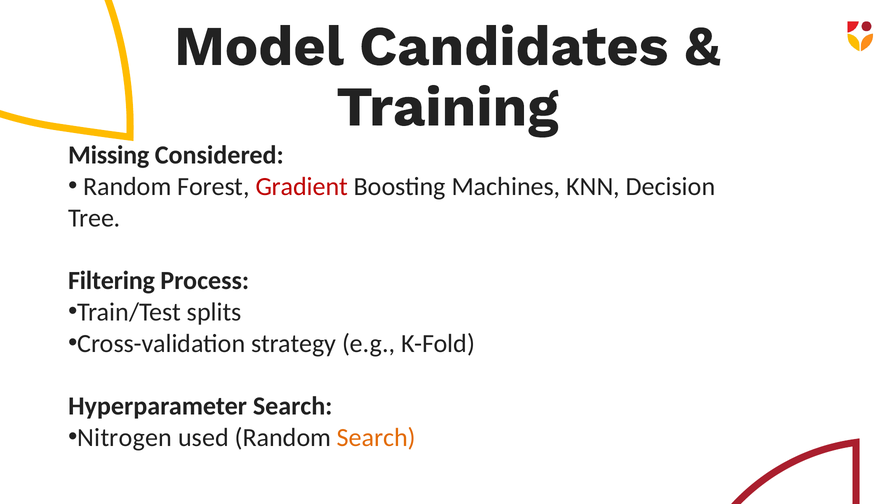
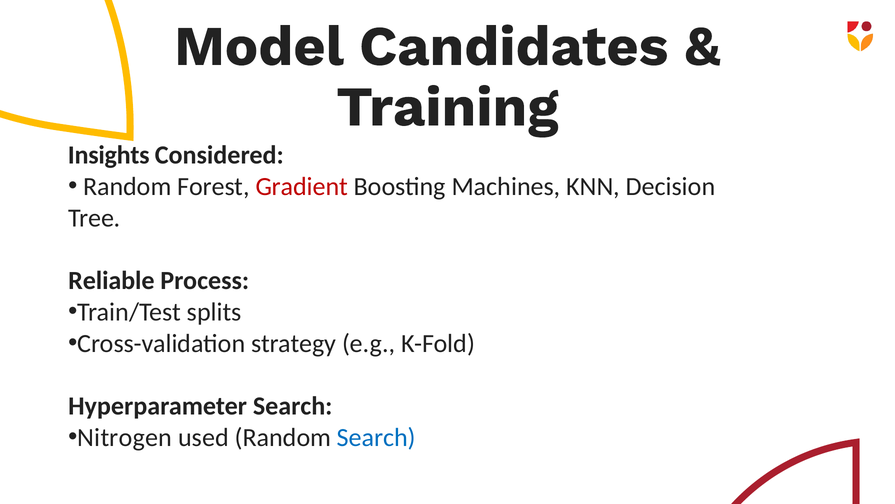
Missing: Missing -> Insights
Filtering: Filtering -> Reliable
Search at (376, 437) colour: orange -> blue
